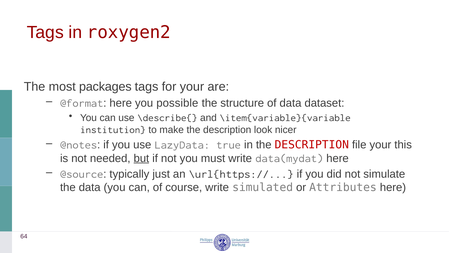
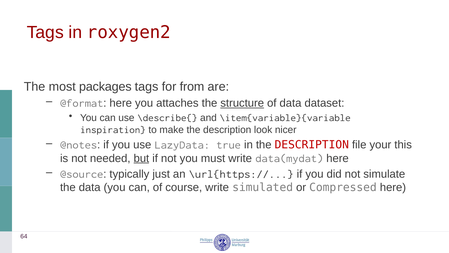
for your: your -> from
possible: possible -> attaches
structure underline: none -> present
institution: institution -> inspiration
Attributes: Attributes -> Compressed
